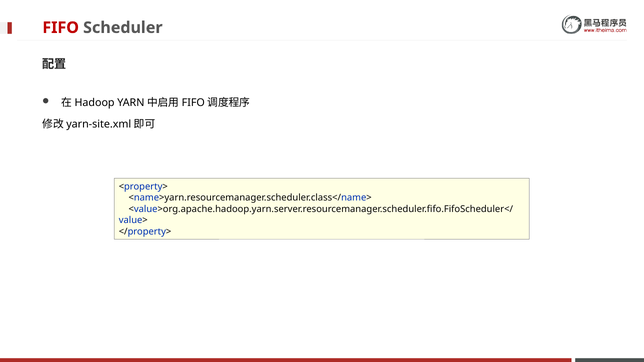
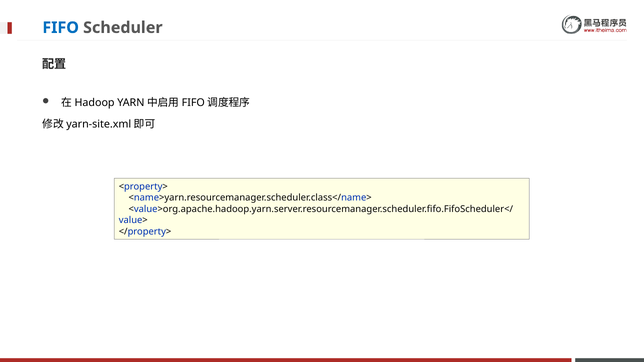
FIFO colour: red -> blue
